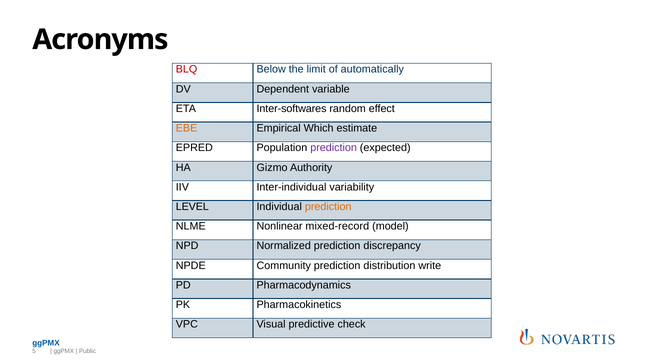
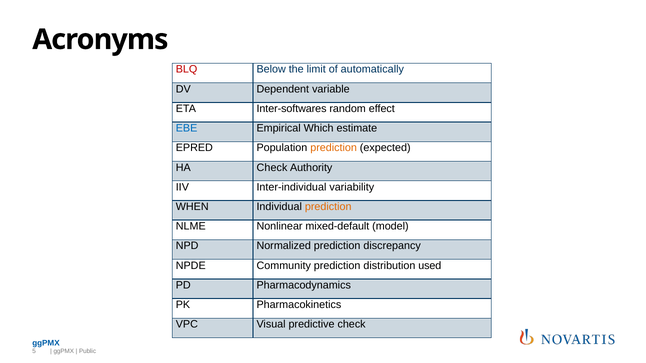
EBE colour: orange -> blue
prediction at (334, 148) colour: purple -> orange
HA Gizmo: Gizmo -> Check
LEVEL: LEVEL -> WHEN
mixed-record: mixed-record -> mixed-default
write: write -> used
